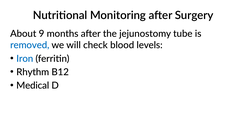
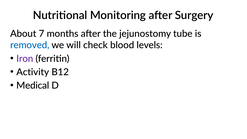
9: 9 -> 7
Iron colour: blue -> purple
Rhythm: Rhythm -> Activity
